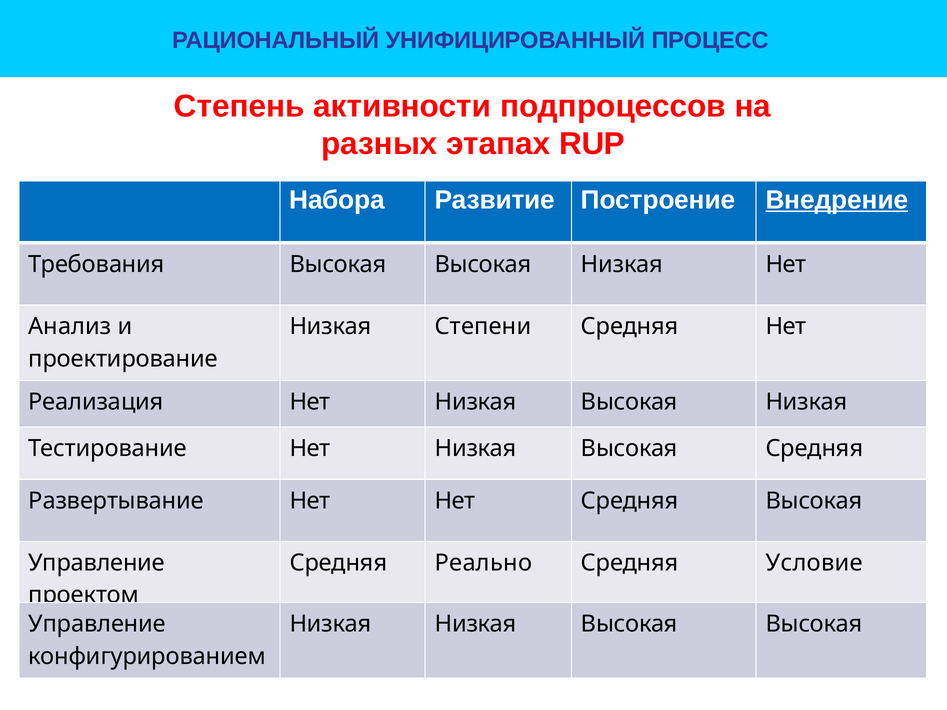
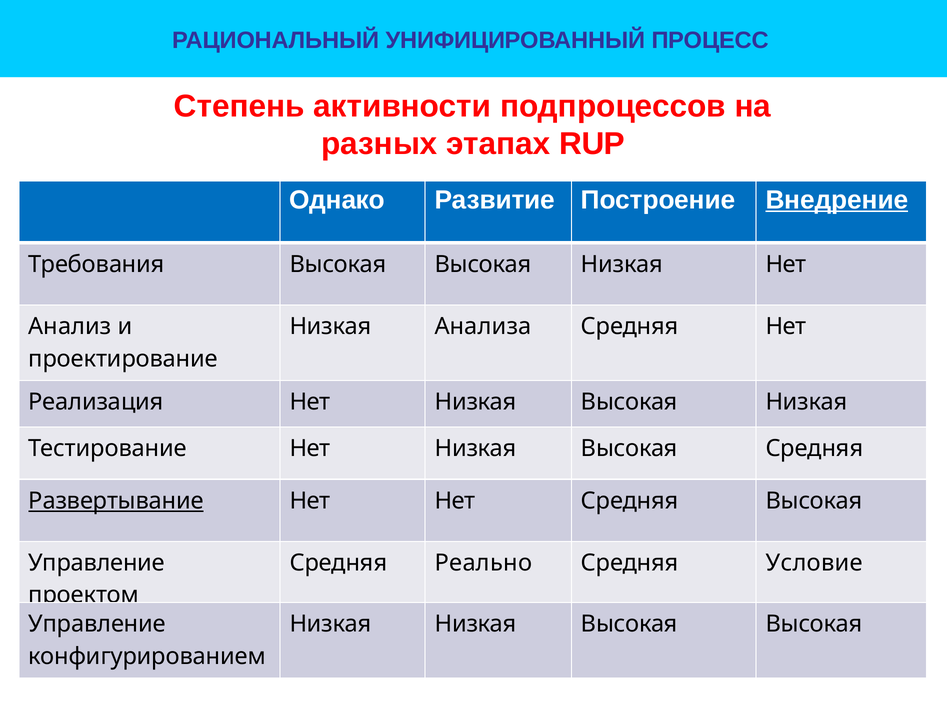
Набора: Набора -> Однако
Степени: Степени -> Анализа
Развертывание underline: none -> present
